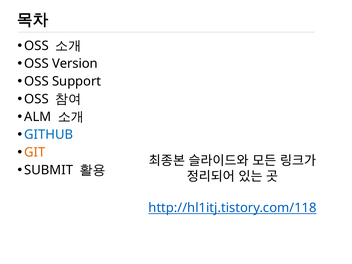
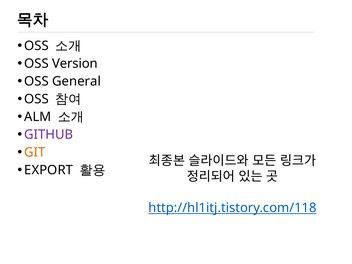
Support: Support -> General
GITHUB colour: blue -> purple
SUBMIT: SUBMIT -> EXPORT
